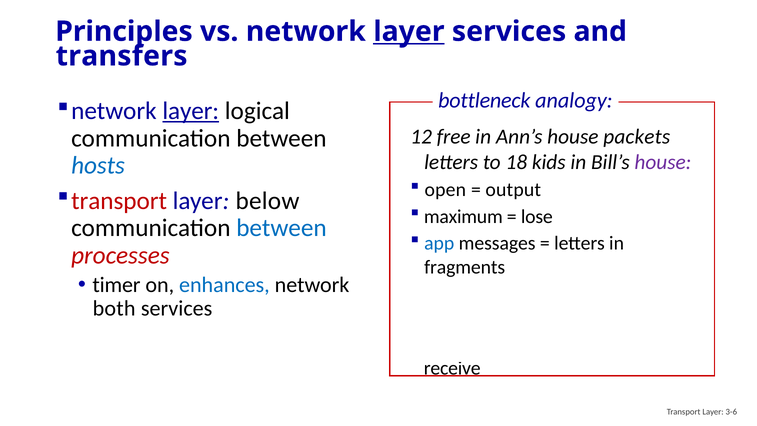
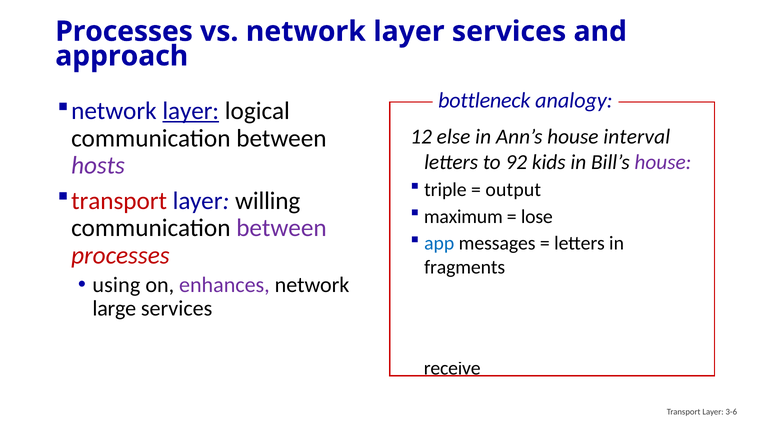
Principles at (124, 31): Principles -> Processes
layer at (409, 31) underline: present -> none
transfers: transfers -> approach
free: free -> else
packets: packets -> interval
18: 18 -> 92
hosts colour: blue -> purple
open: open -> triple
below: below -> willing
between at (281, 228) colour: blue -> purple
timer: timer -> using
enhances colour: blue -> purple
both: both -> large
